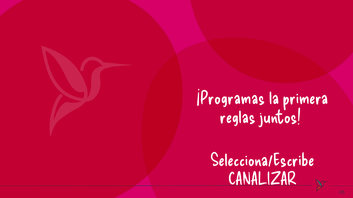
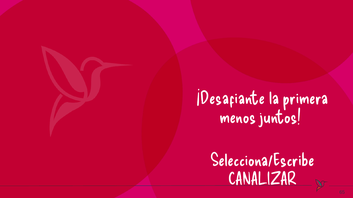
¡Programas: ¡Programas -> ¡Desafiante
reglas: reglas -> menos
